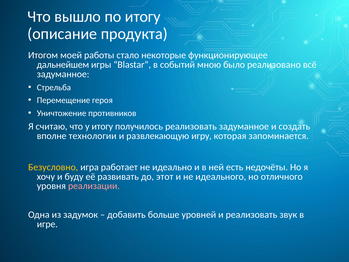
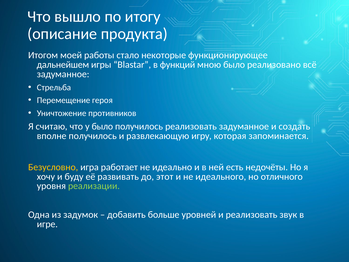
событий: событий -> функций
у итогу: итогу -> было
вполне технологии: технологии -> получилось
реализации colour: pink -> light green
